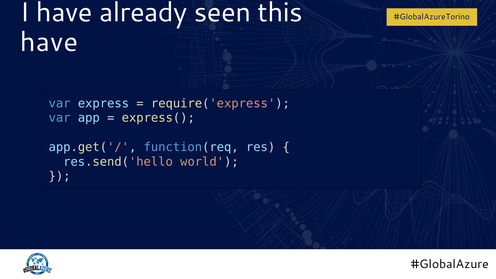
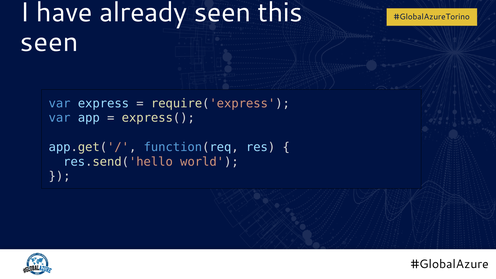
have at (49, 42): have -> seen
